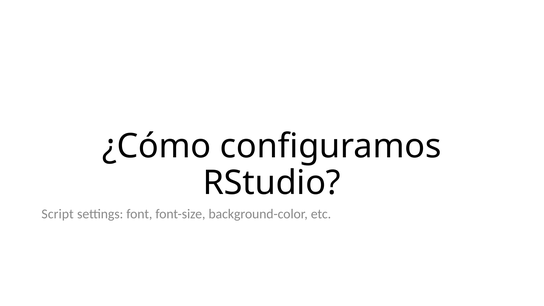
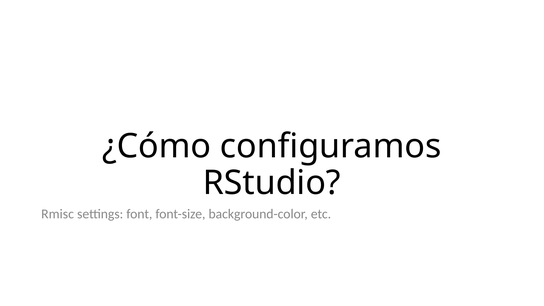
Script: Script -> Rmisc
